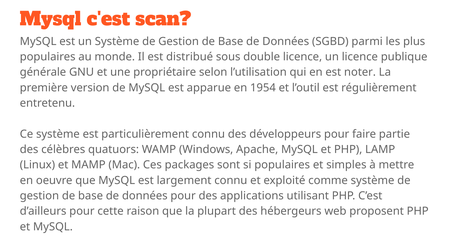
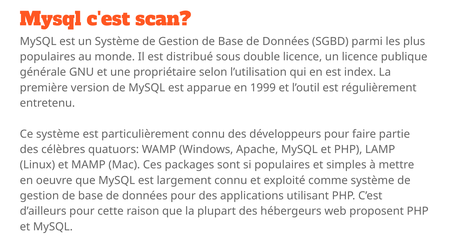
noter: noter -> index
1954: 1954 -> 1999
